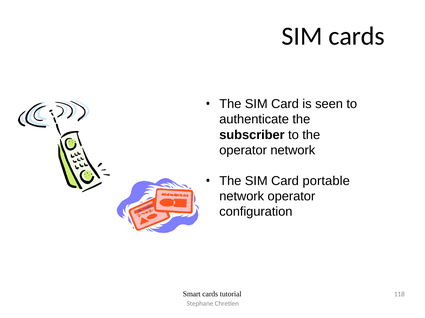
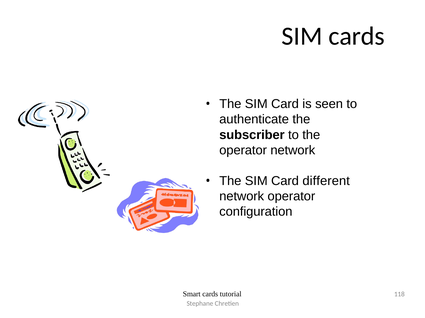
portable: portable -> different
